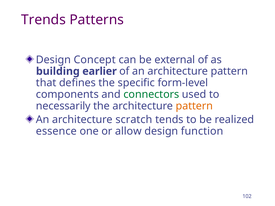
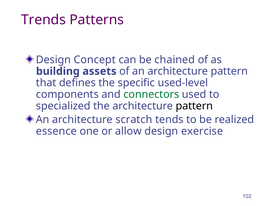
external: external -> chained
earlier: earlier -> assets
form-level: form-level -> used-level
necessarily: necessarily -> specialized
pattern at (194, 106) colour: orange -> black
function: function -> exercise
